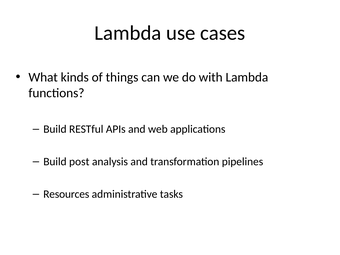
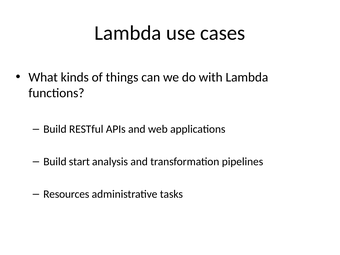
post: post -> start
